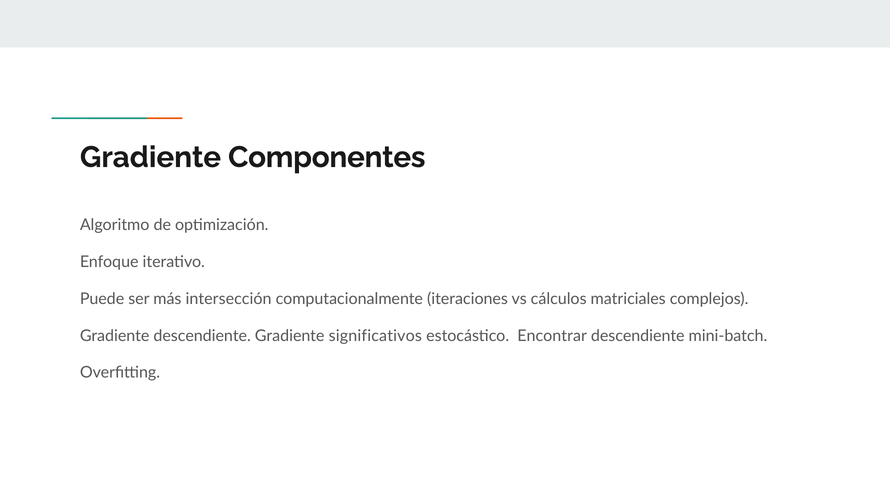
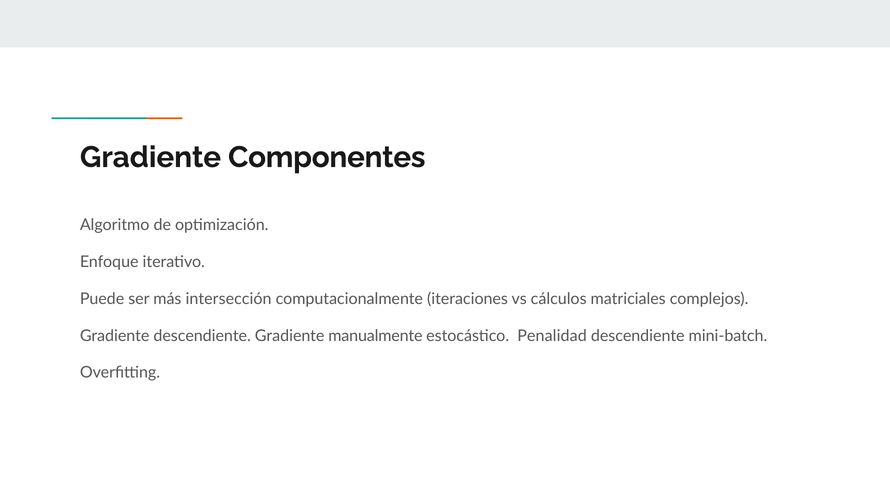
significativos: significativos -> manualmente
Encontrar: Encontrar -> Penalidad
